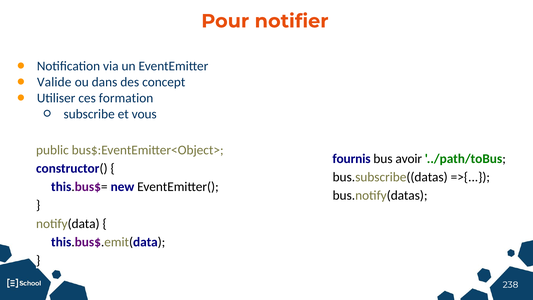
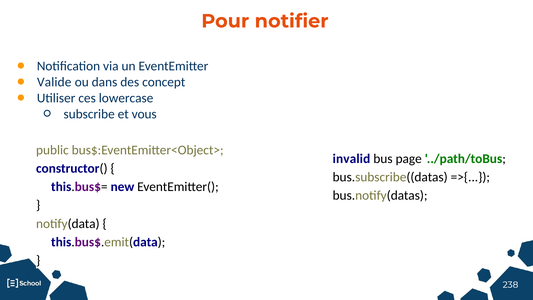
formation: formation -> lowercase
fournis: fournis -> invalid
avoir: avoir -> page
